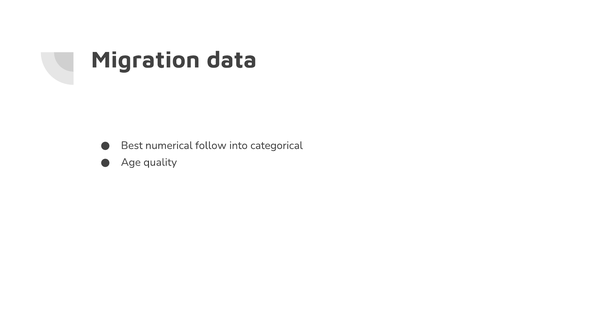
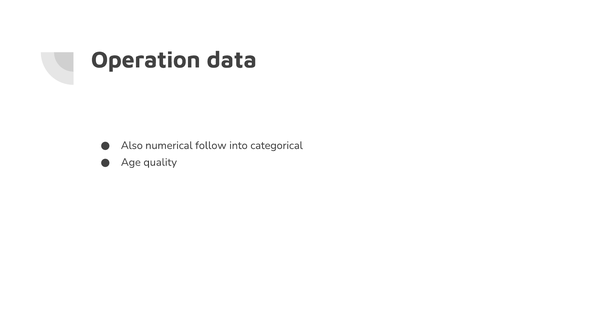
Migration: Migration -> Operation
Best: Best -> Also
